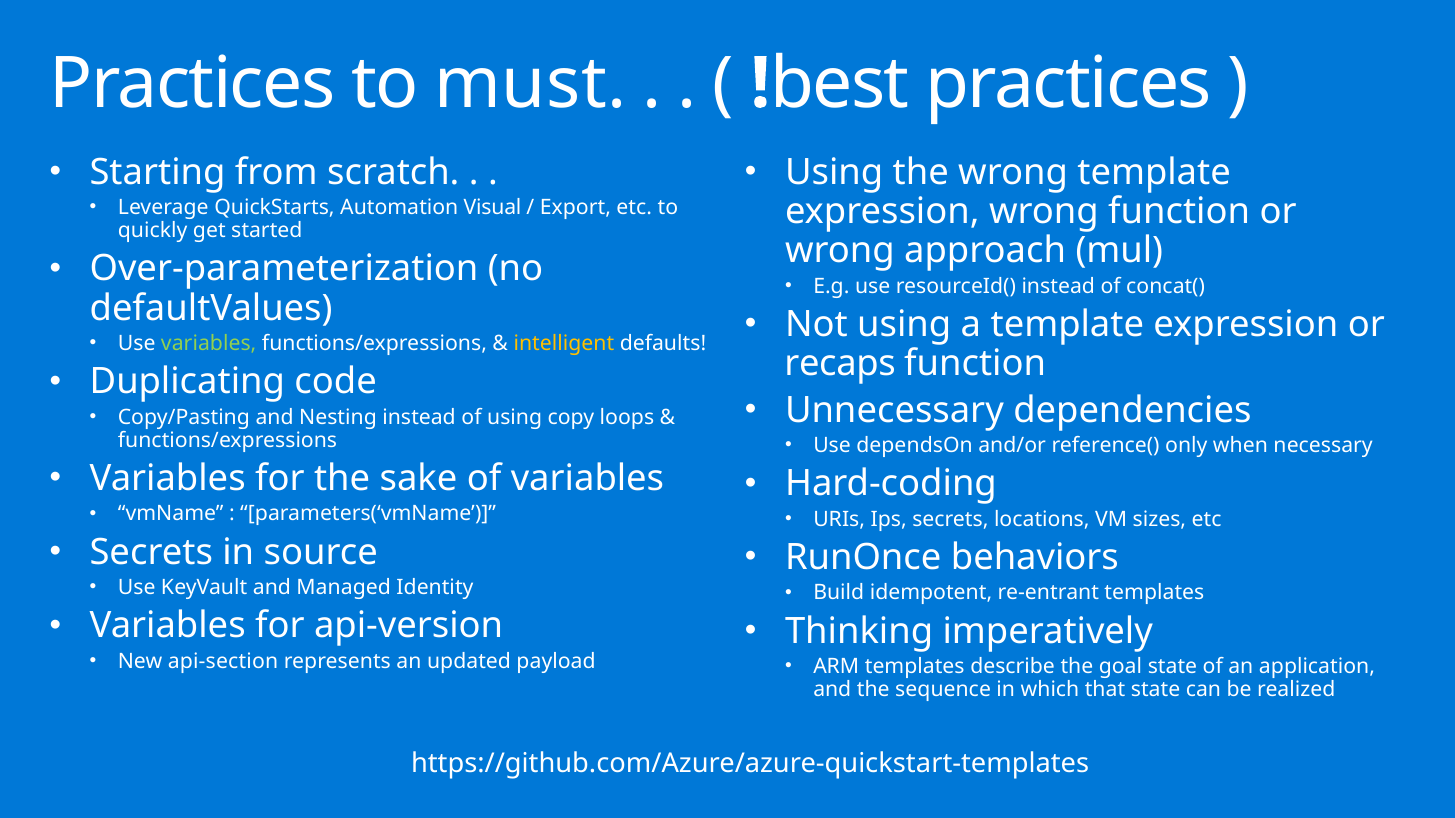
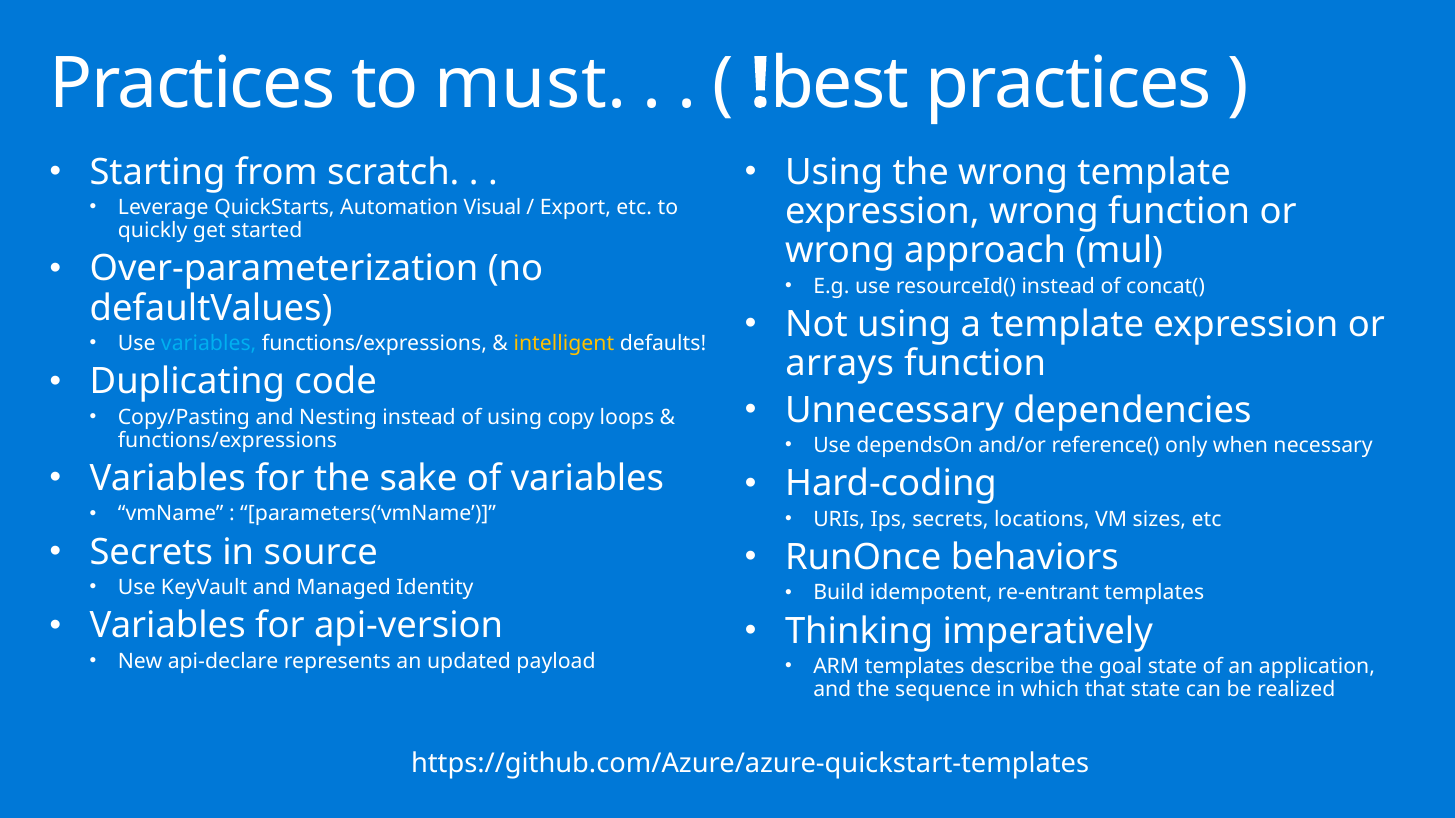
variables at (209, 344) colour: light green -> light blue
recaps: recaps -> arrays
api-section: api-section -> api-declare
